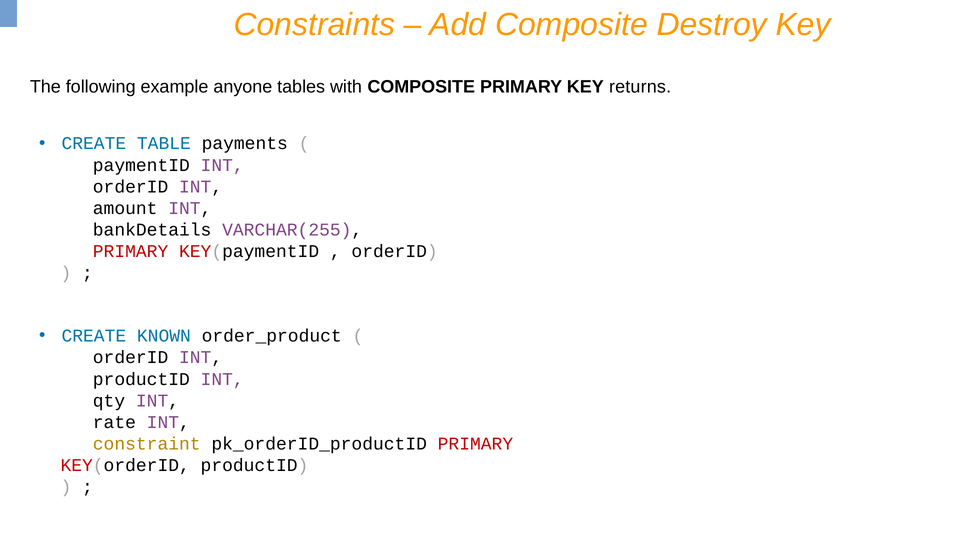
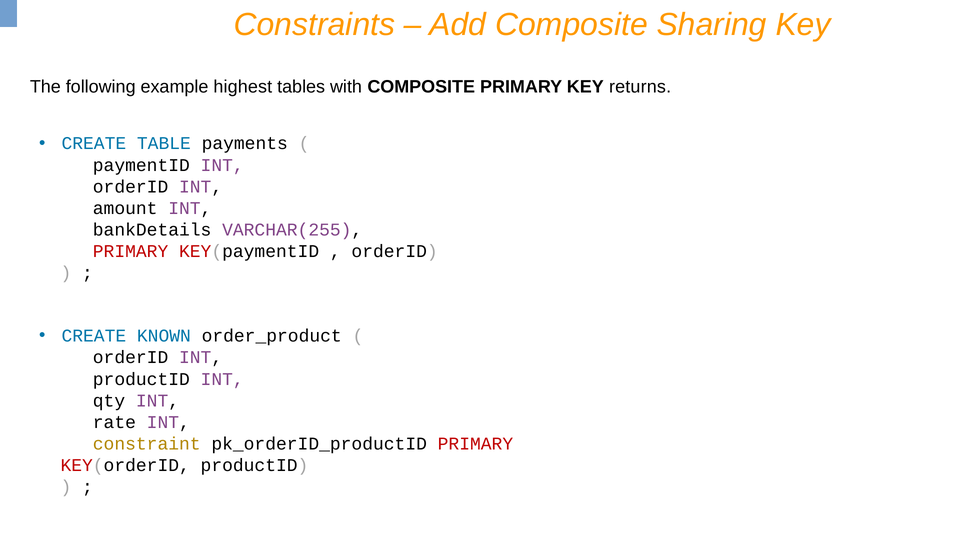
Destroy: Destroy -> Sharing
anyone: anyone -> highest
